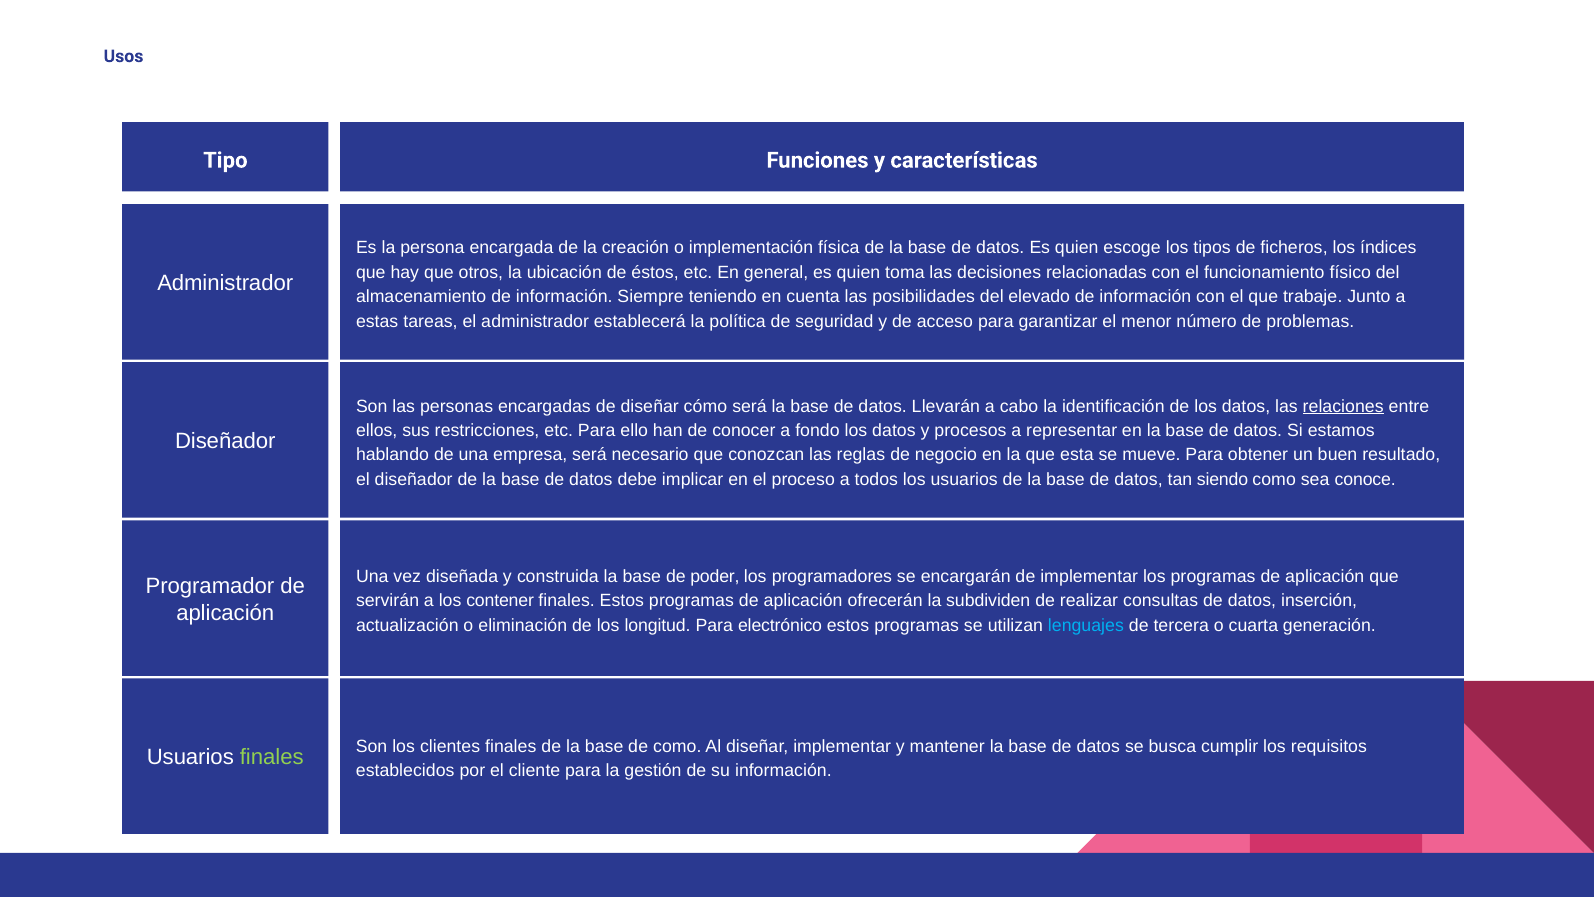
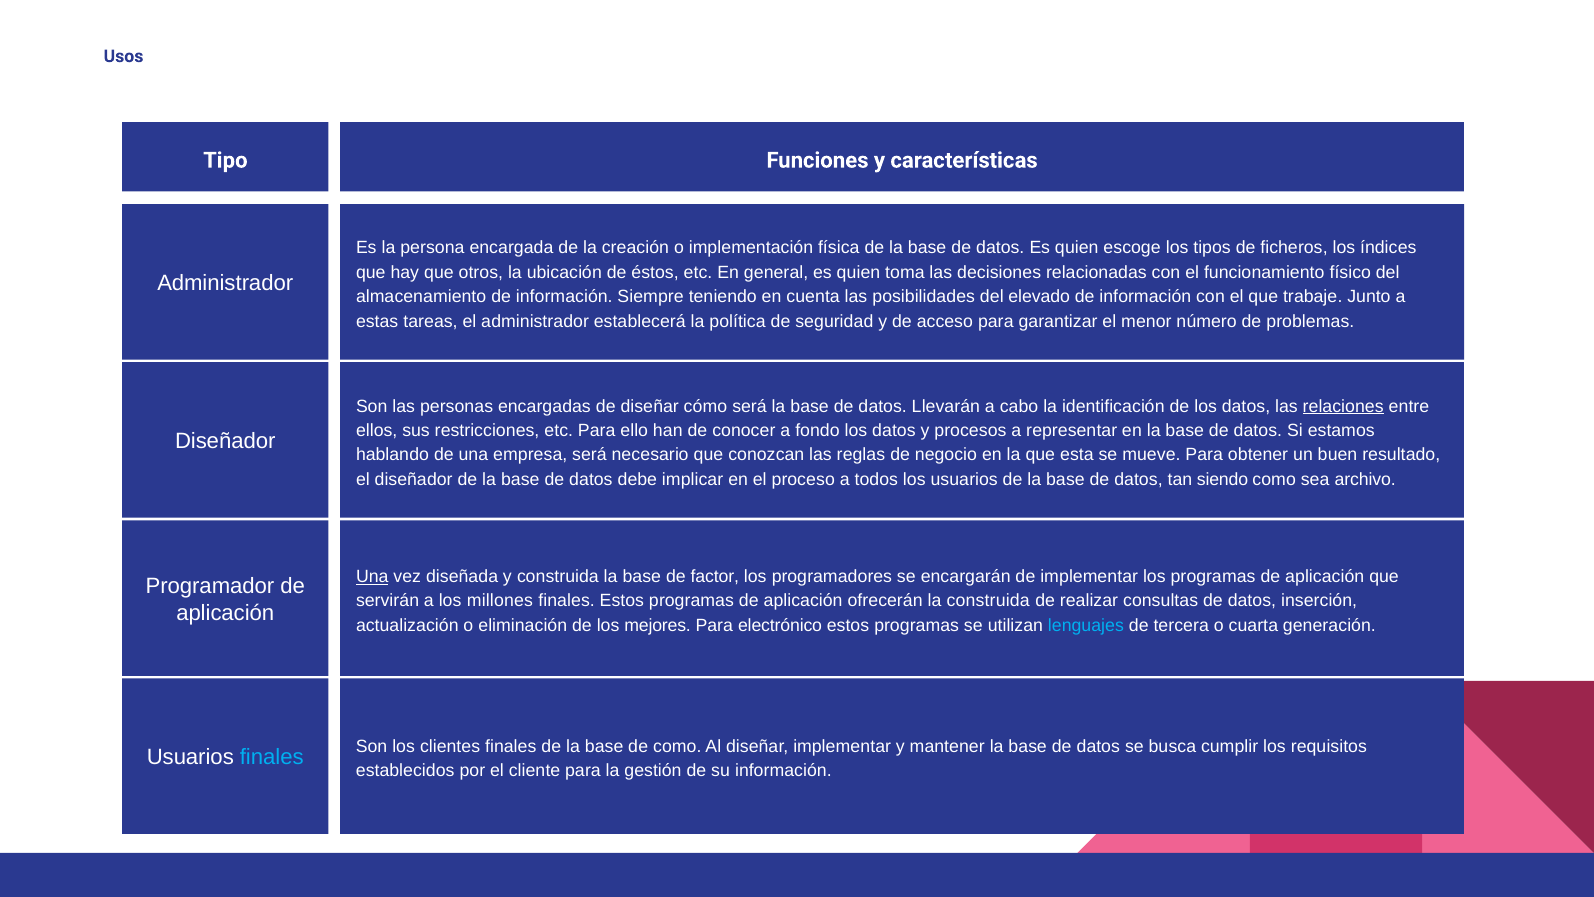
conoce: conoce -> archivo
Una at (372, 576) underline: none -> present
poder: poder -> factor
contener: contener -> millones
la subdividen: subdividen -> construida
longitud: longitud -> mejores
finales at (272, 757) colour: light green -> light blue
